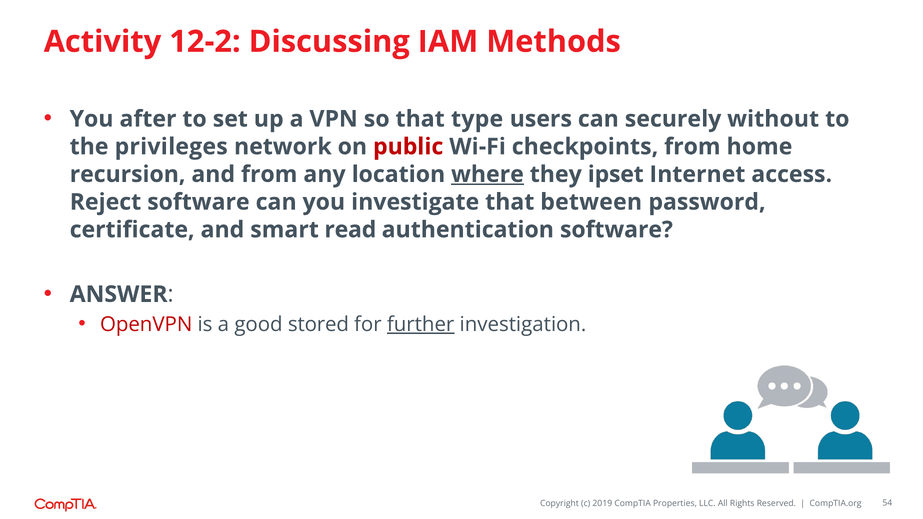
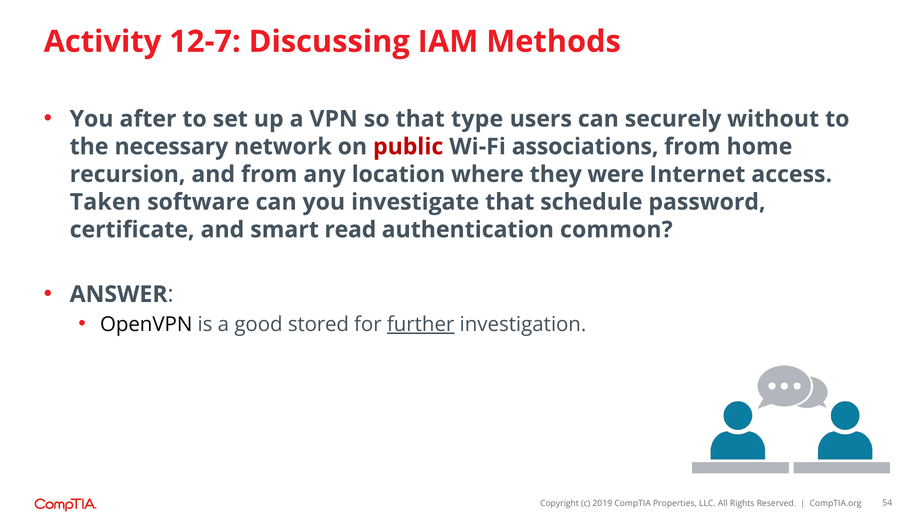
12-2: 12-2 -> 12-7
privileges: privileges -> necessary
checkpoints: checkpoints -> associations
where underline: present -> none
ipset: ipset -> were
Reject: Reject -> Taken
between: between -> schedule
authentication software: software -> common
OpenVPN colour: red -> black
